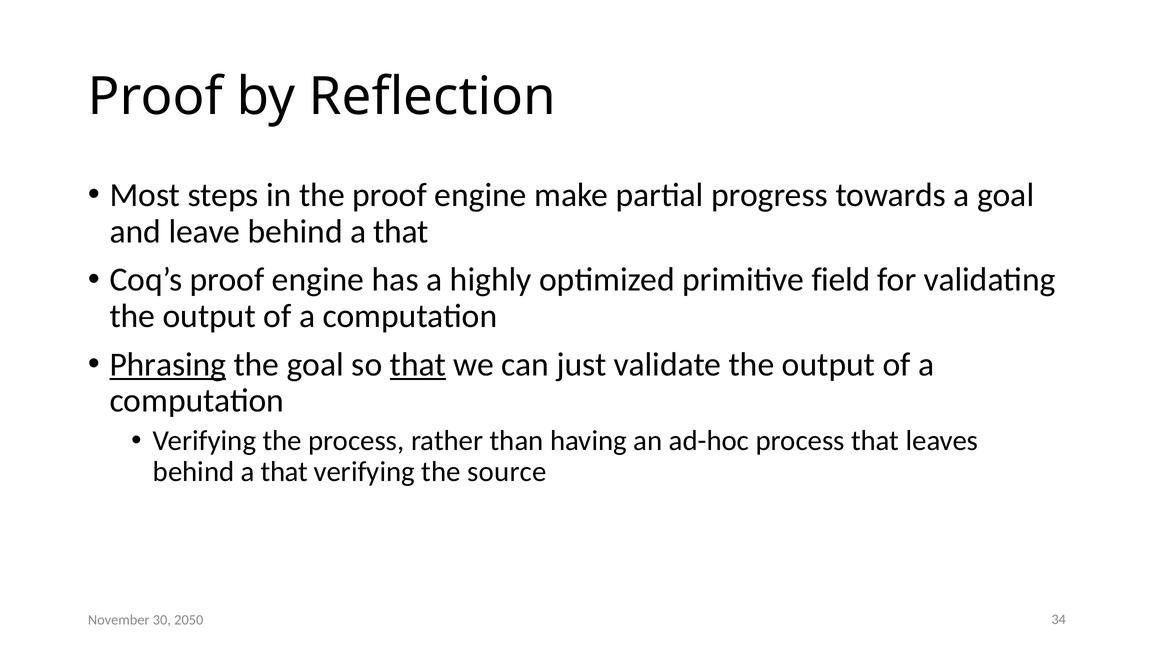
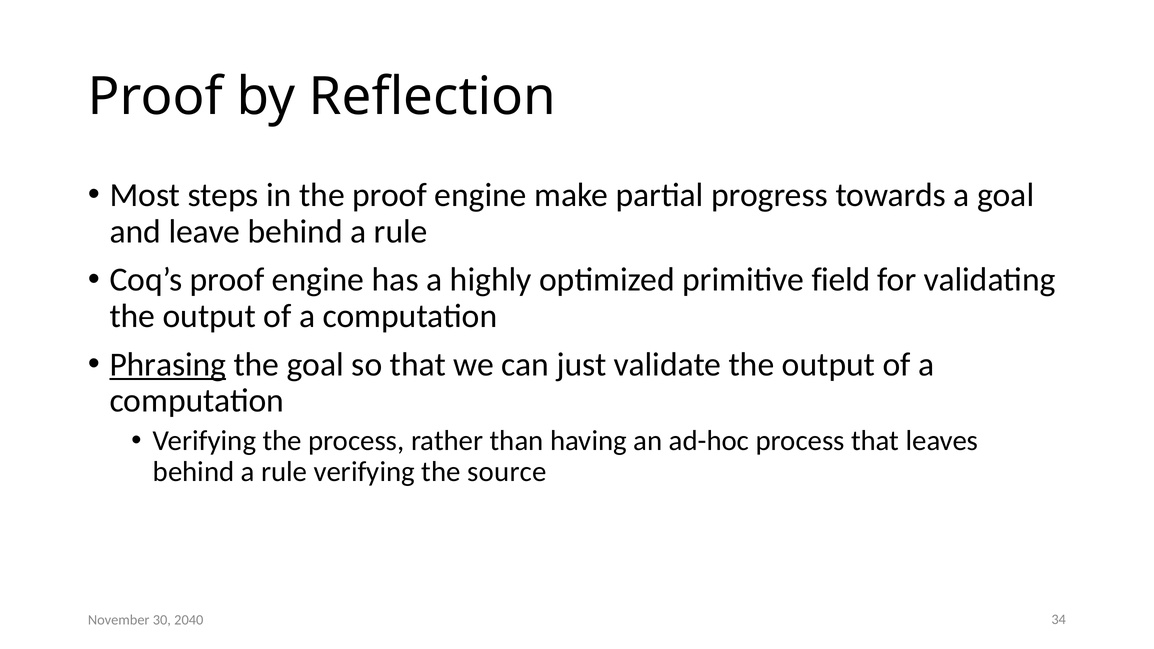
leave behind a that: that -> rule
that at (418, 365) underline: present -> none
that at (284, 472): that -> rule
2050: 2050 -> 2040
